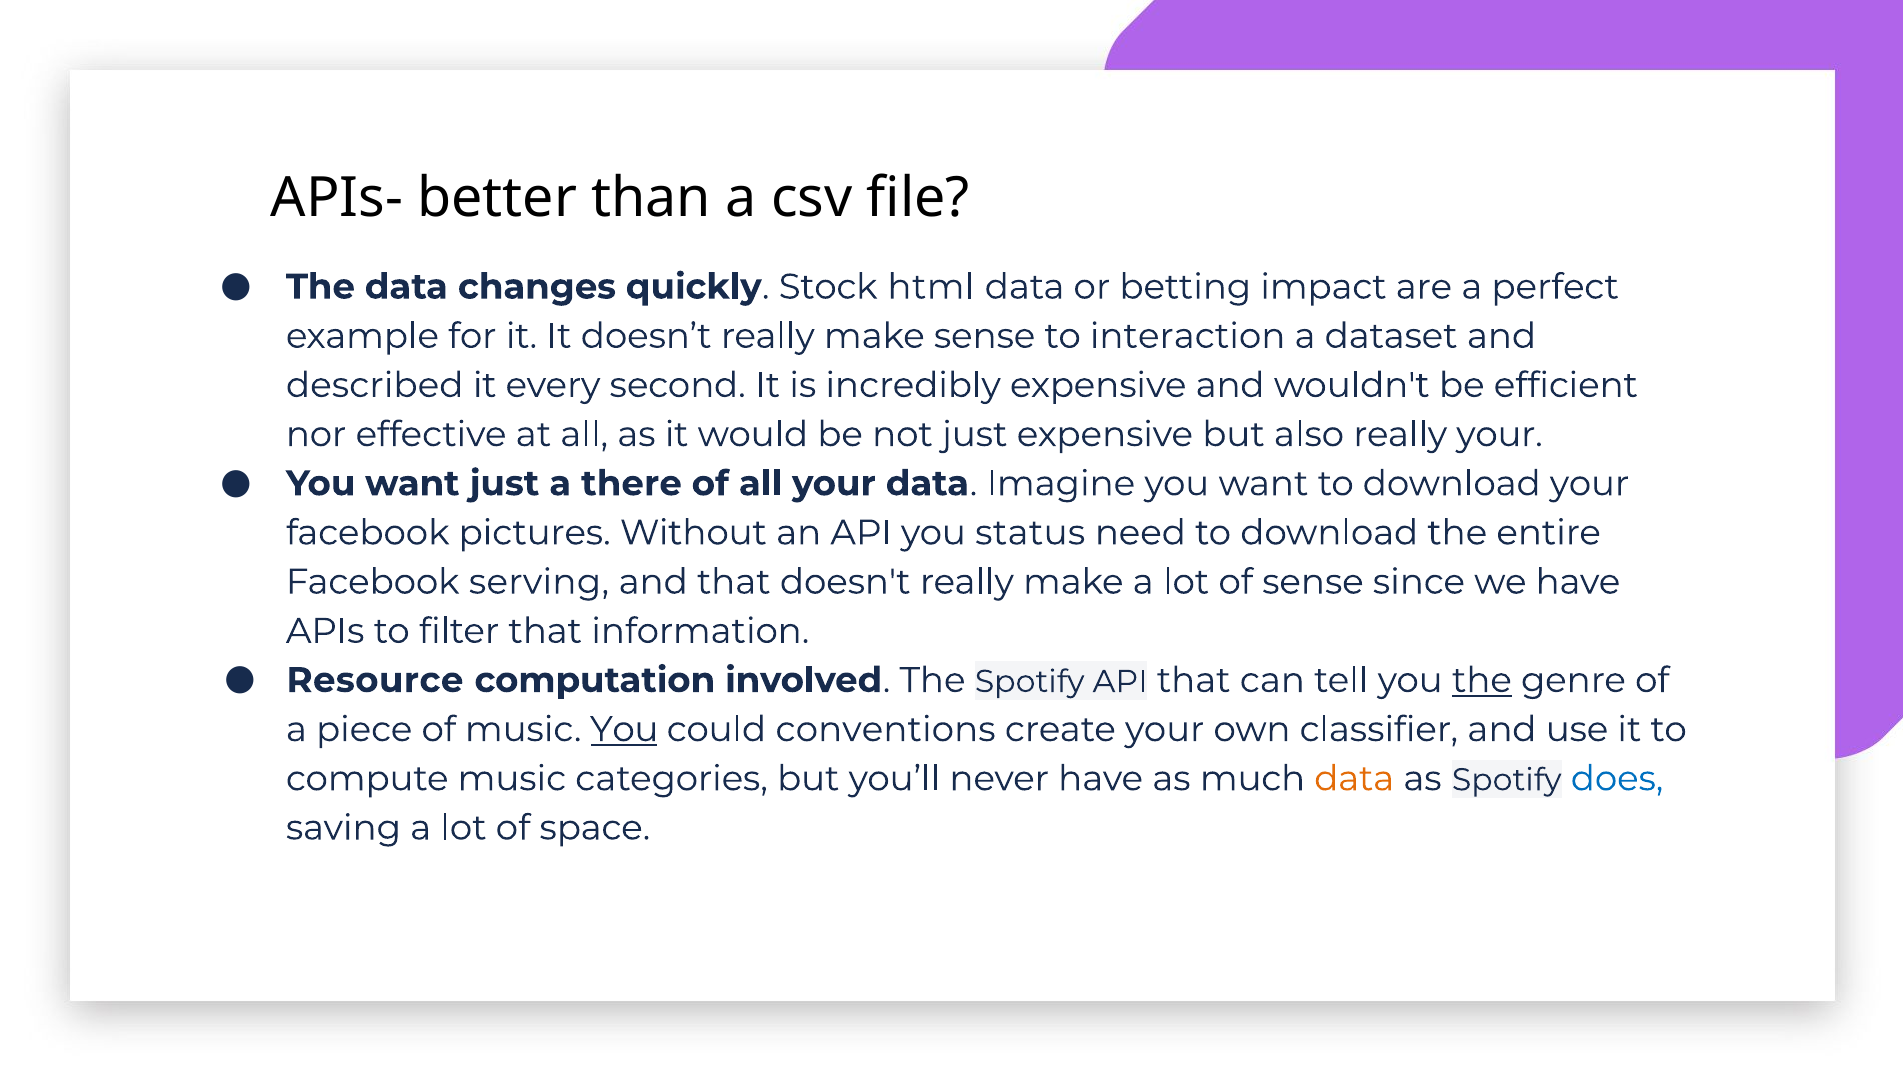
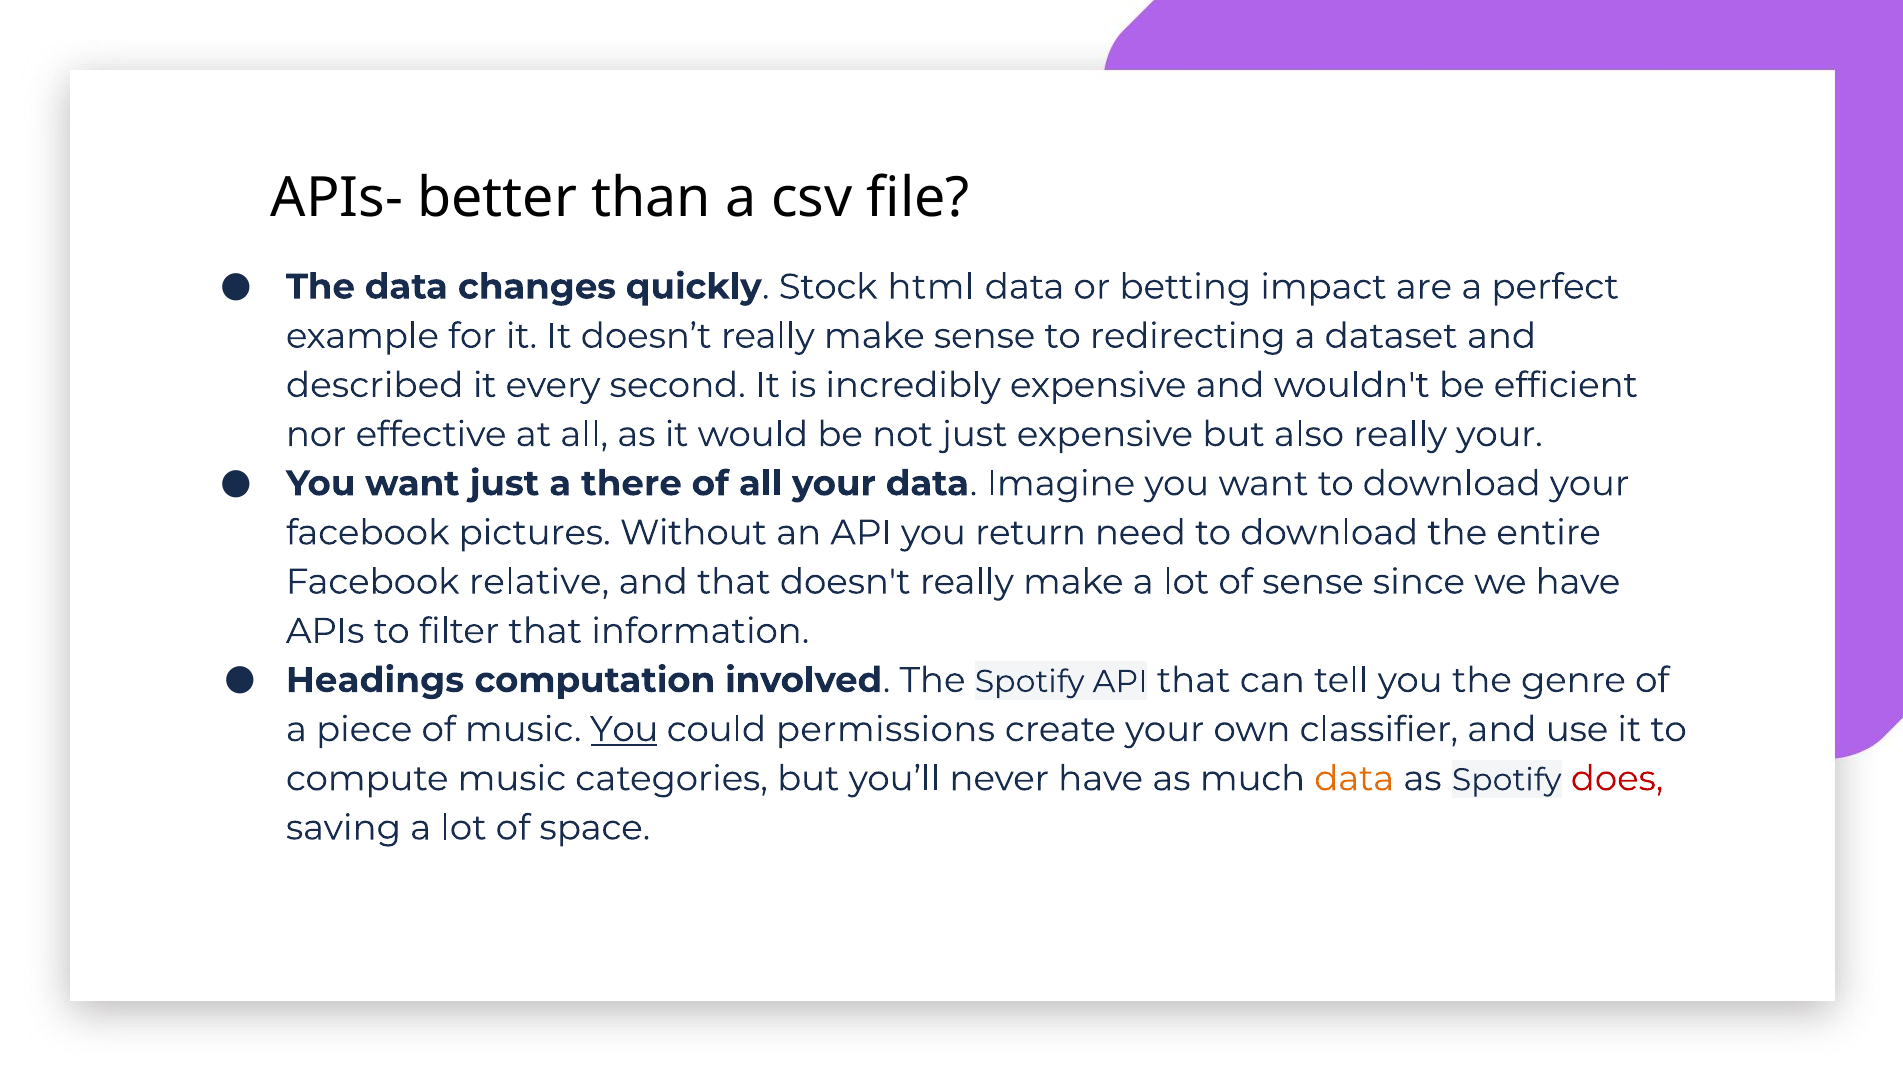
interaction: interaction -> redirecting
status: status -> return
serving: serving -> relative
Resource: Resource -> Headings
the at (1482, 680) underline: present -> none
conventions: conventions -> permissions
does colour: blue -> red
